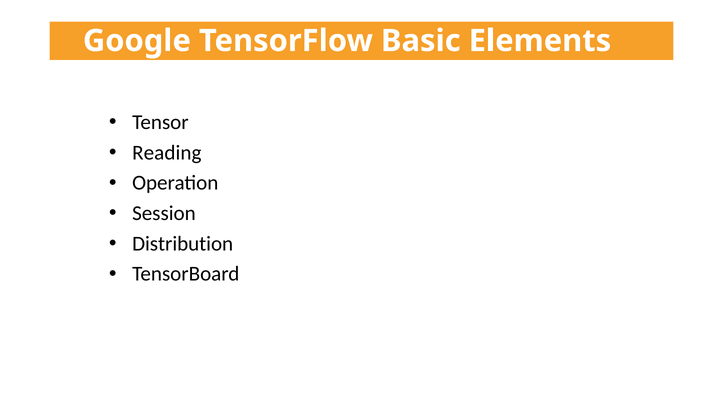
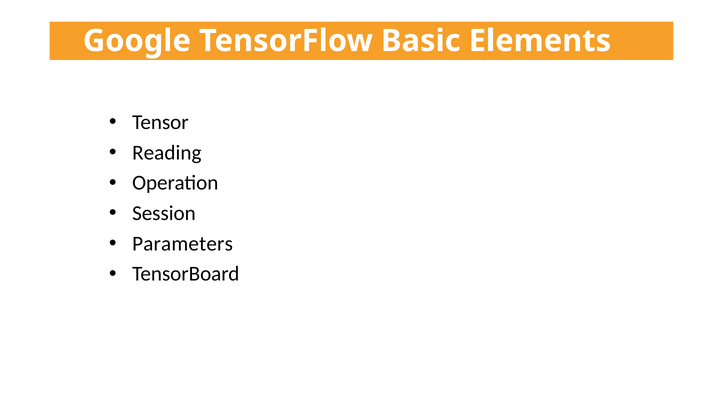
Distribution: Distribution -> Parameters
